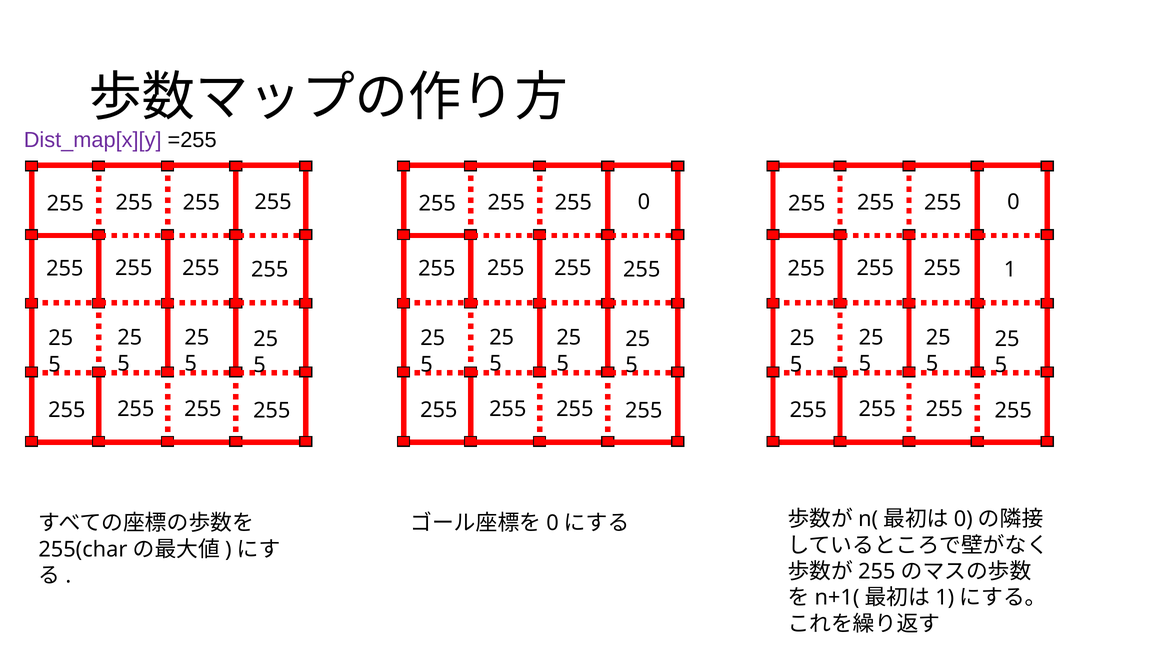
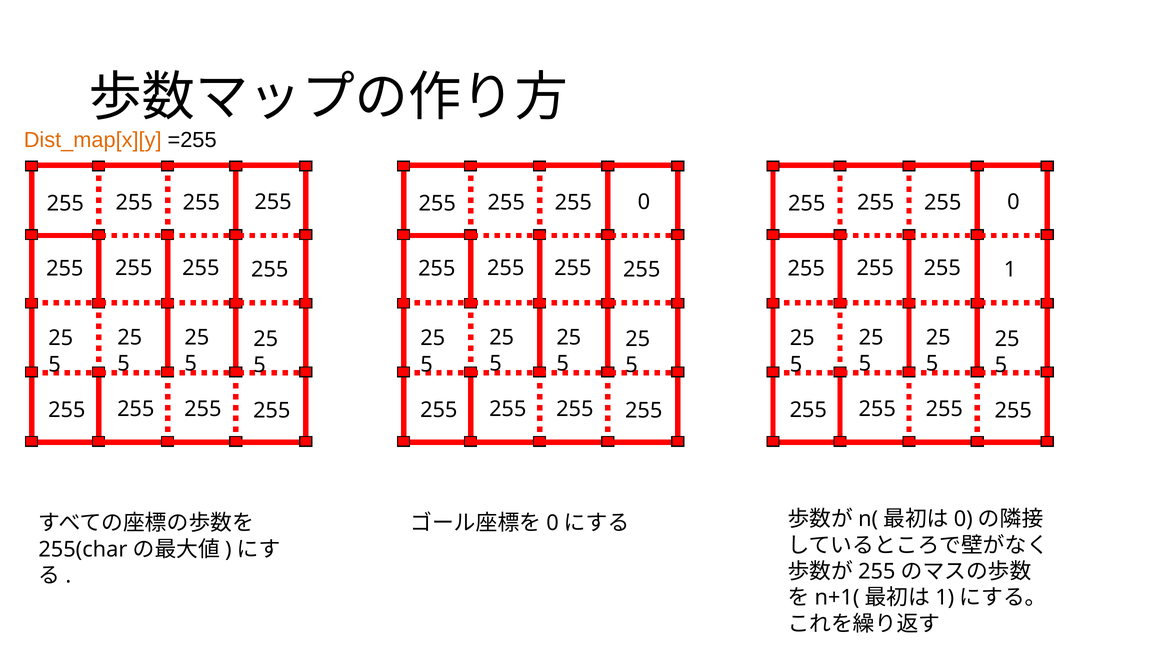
Dist_map[x][y colour: purple -> orange
